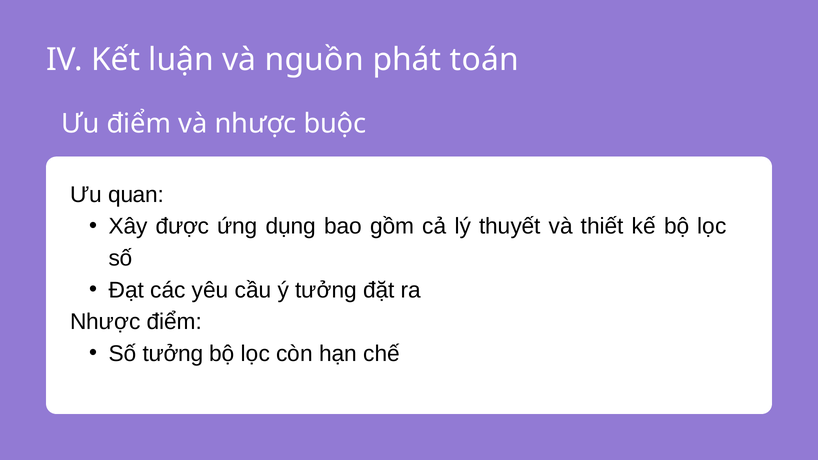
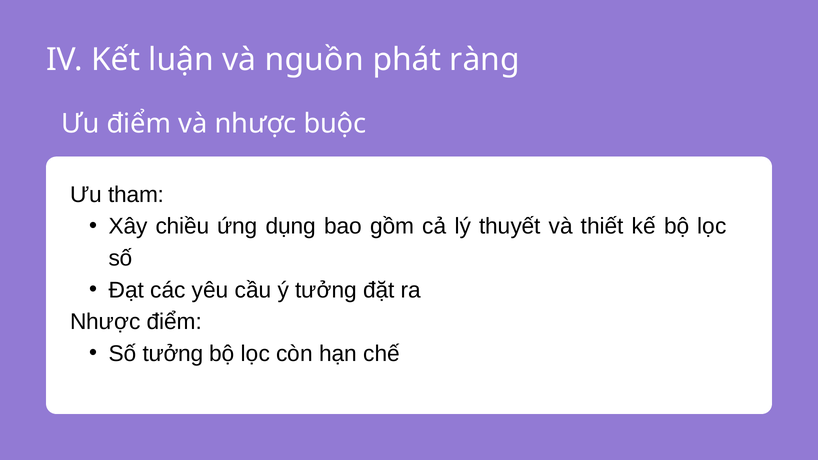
toán: toán -> ràng
quan: quan -> tham
được: được -> chiều
